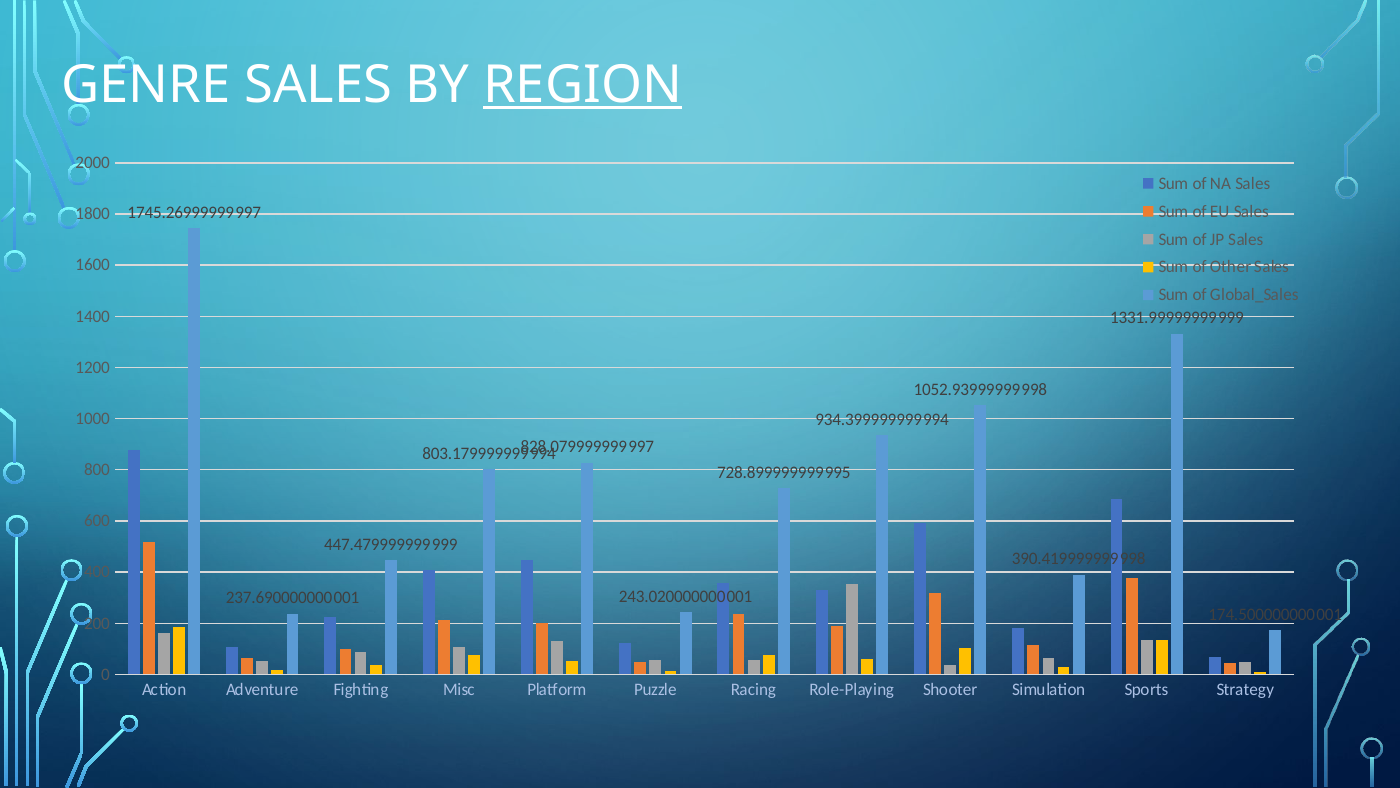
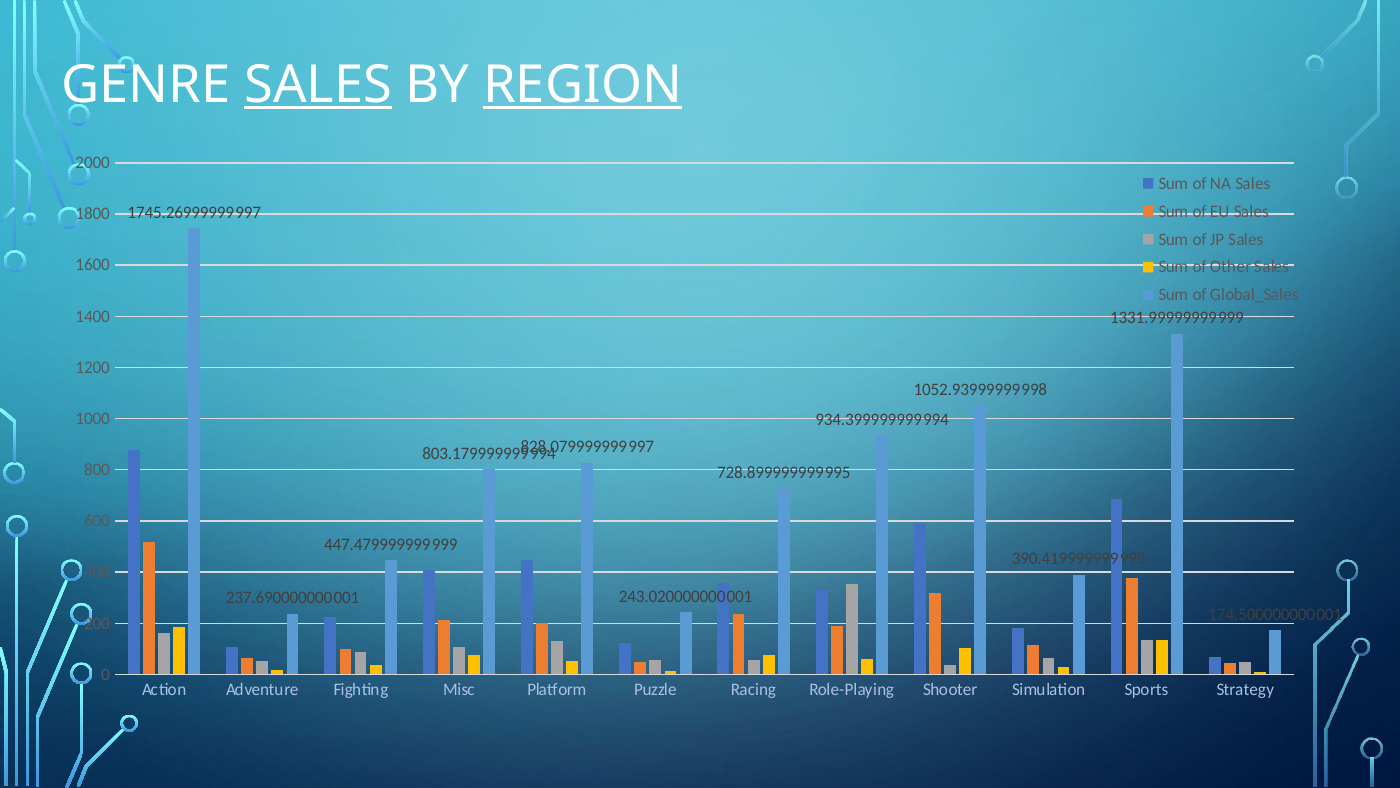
SALES at (318, 85) underline: none -> present
